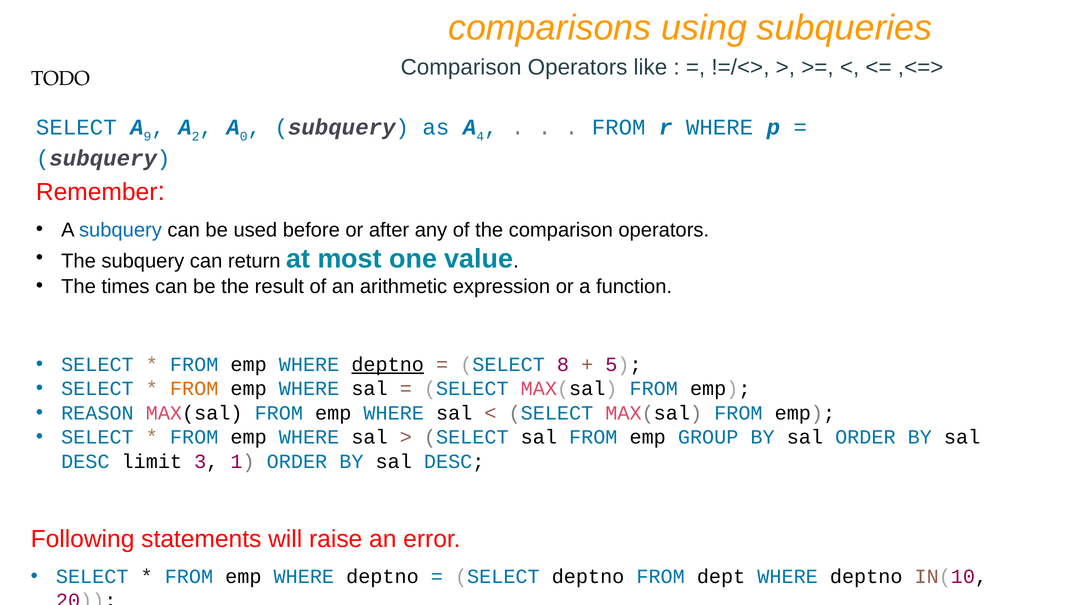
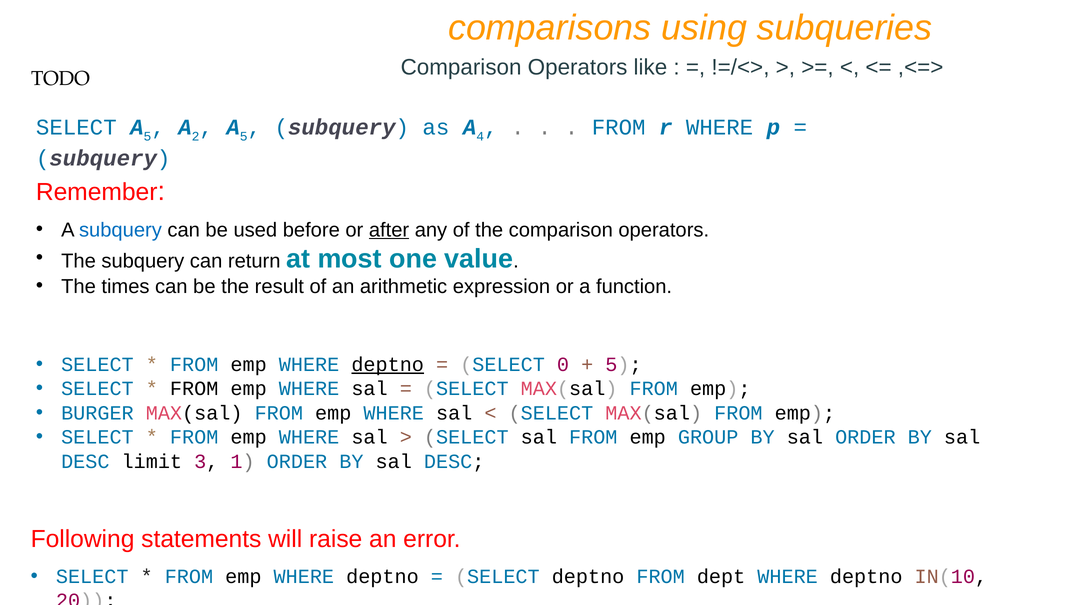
SELECT A 9: 9 -> 5
0 at (244, 136): 0 -> 5
after underline: none -> present
8: 8 -> 0
FROM at (194, 389) colour: orange -> black
REASON: REASON -> BURGER
